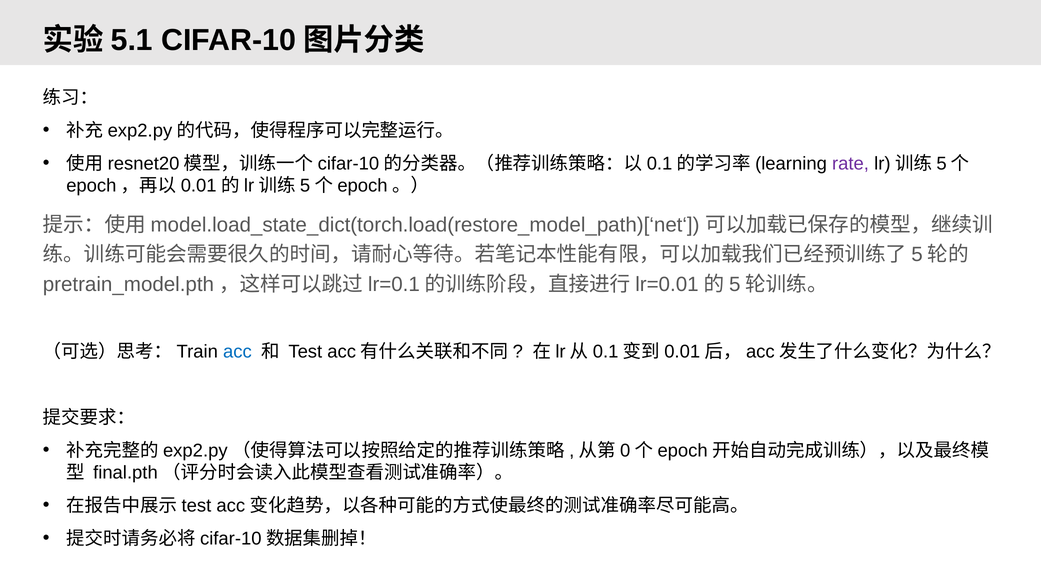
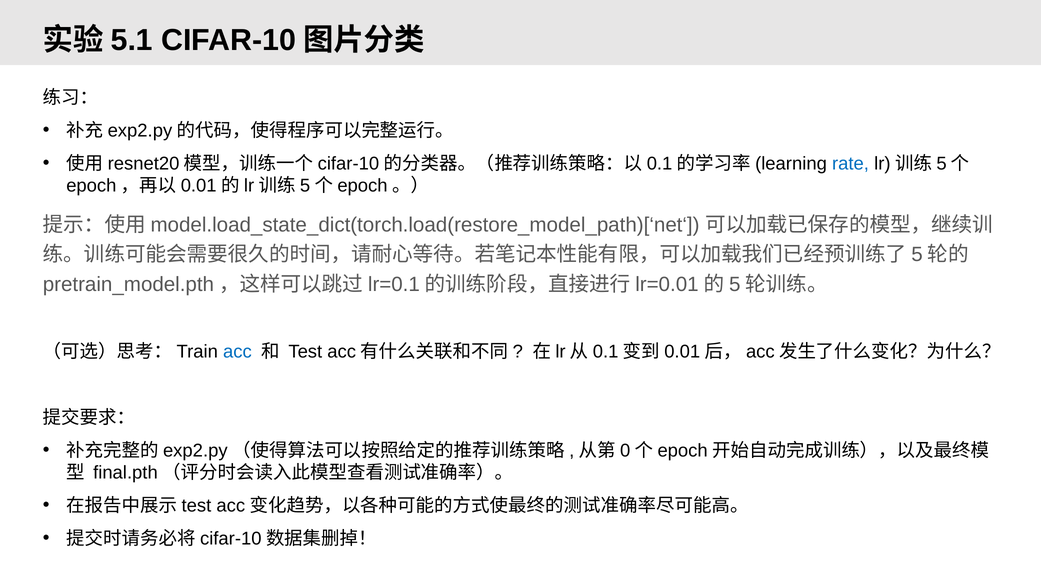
rate colour: purple -> blue
